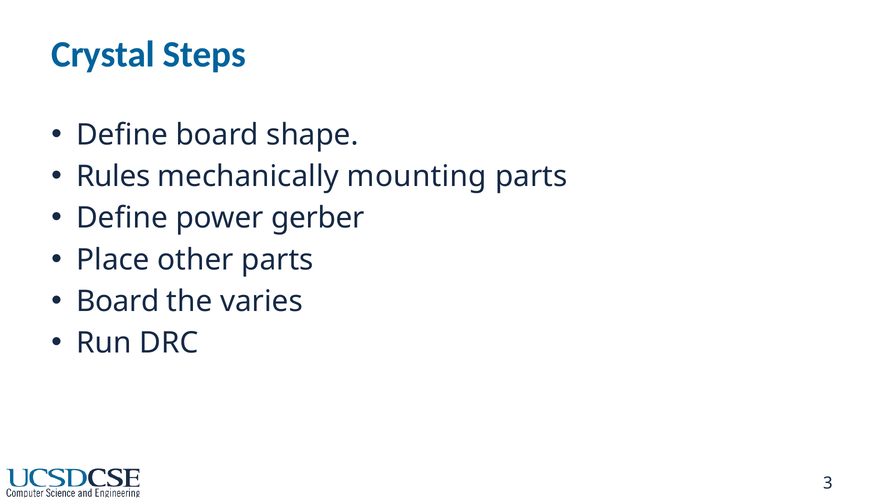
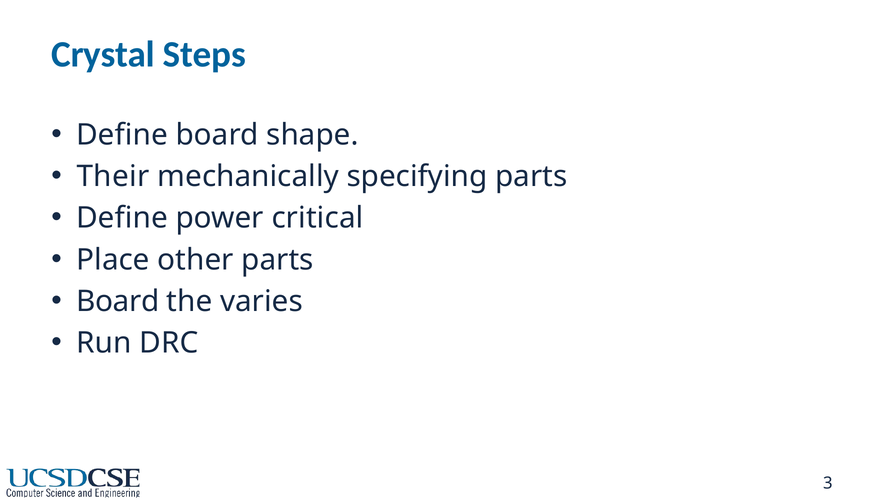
Rules: Rules -> Their
mounting: mounting -> specifying
gerber: gerber -> critical
